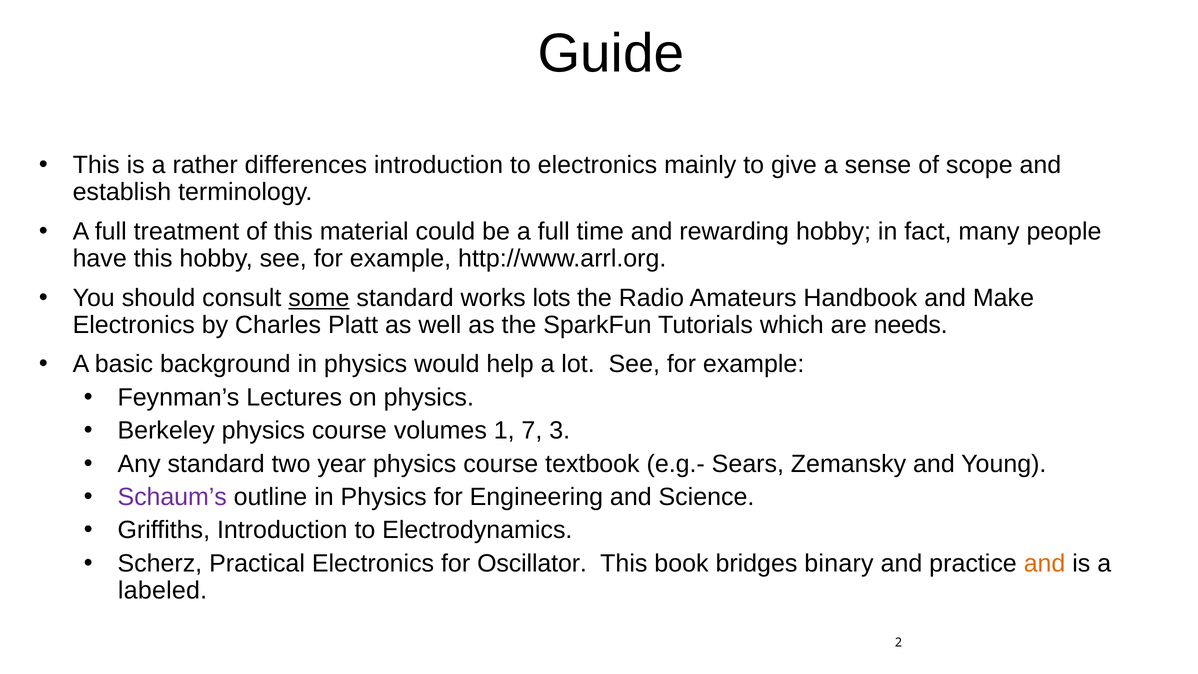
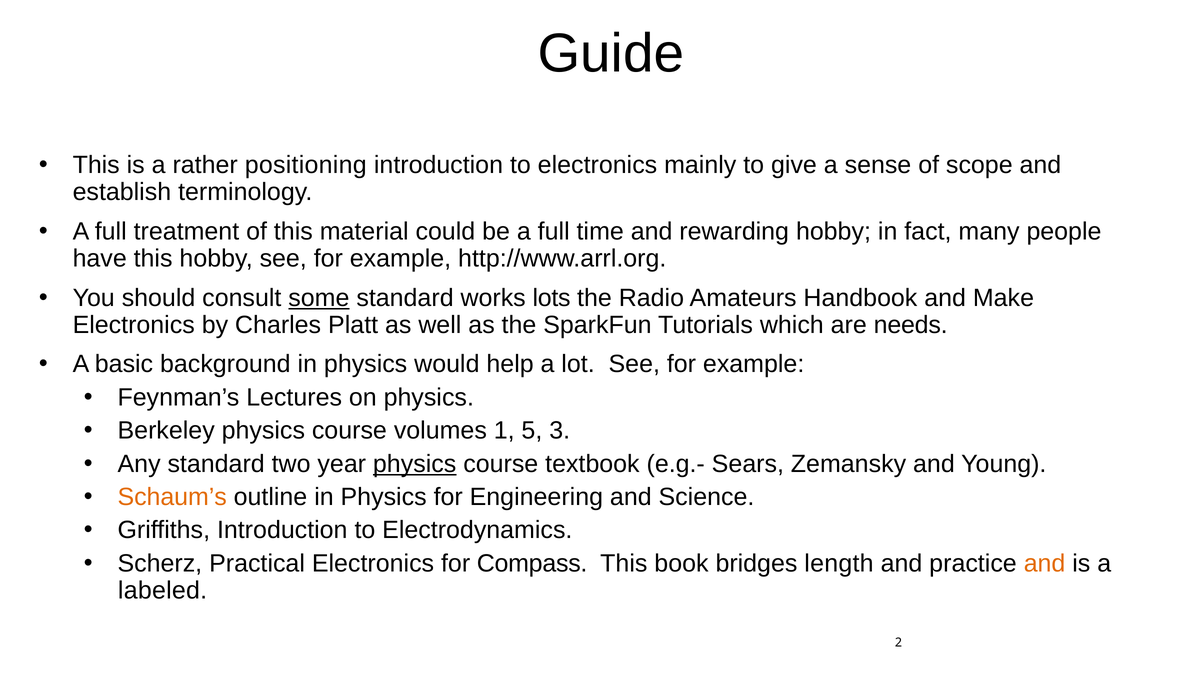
differences: differences -> positioning
7: 7 -> 5
physics at (415, 464) underline: none -> present
Schaum’s colour: purple -> orange
Oscillator: Oscillator -> Compass
binary: binary -> length
